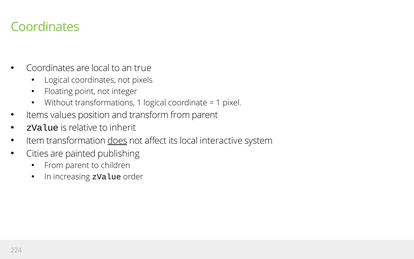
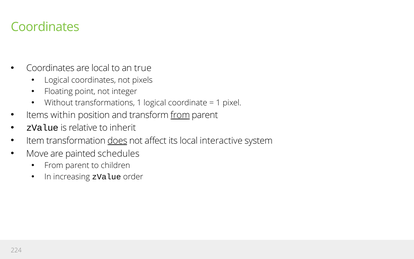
values: values -> within
from at (180, 115) underline: none -> present
Cities: Cities -> Move
publishing: publishing -> schedules
